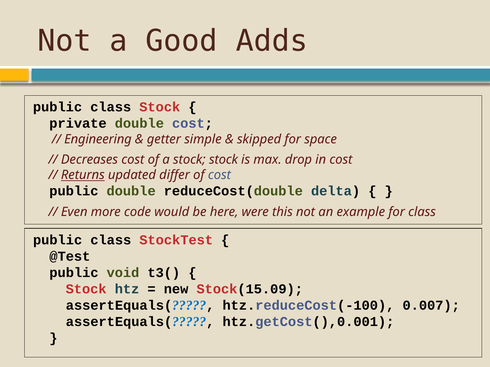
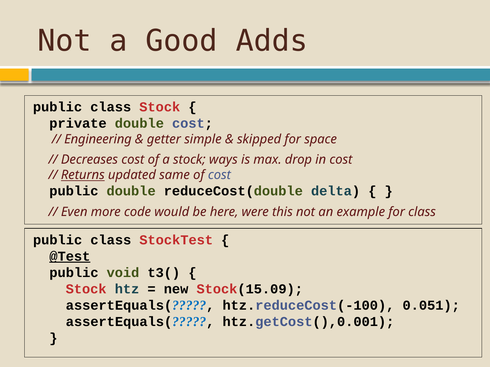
stock stock: stock -> ways
differ: differ -> same
@Test underline: none -> present
0.007: 0.007 -> 0.051
